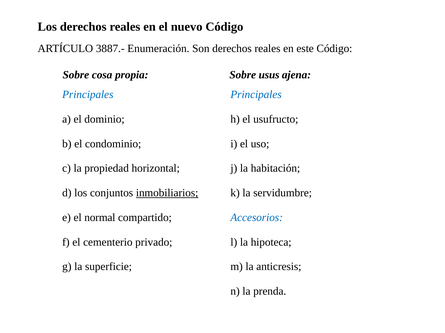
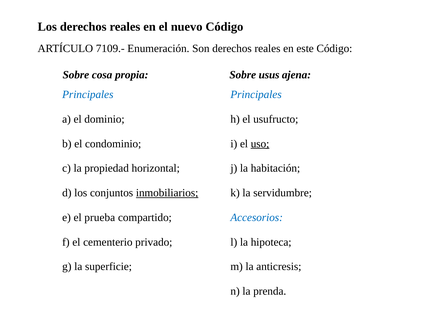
3887.-: 3887.- -> 7109.-
uso underline: none -> present
normal: normal -> prueba
